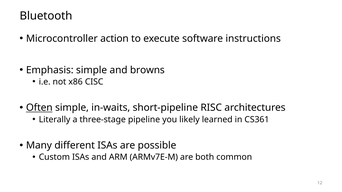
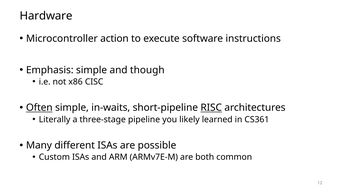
Bluetooth: Bluetooth -> Hardware
browns: browns -> though
RISC underline: none -> present
